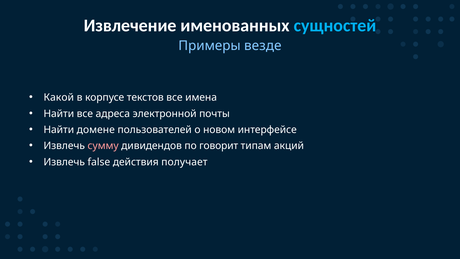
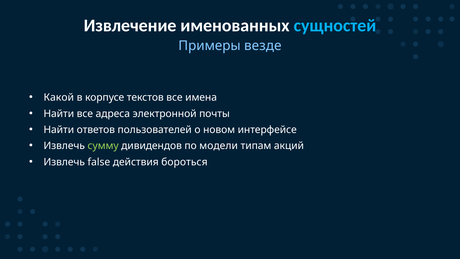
домене: домене -> ответов
сумму colour: pink -> light green
говорит: говорит -> модели
получает: получает -> бороться
